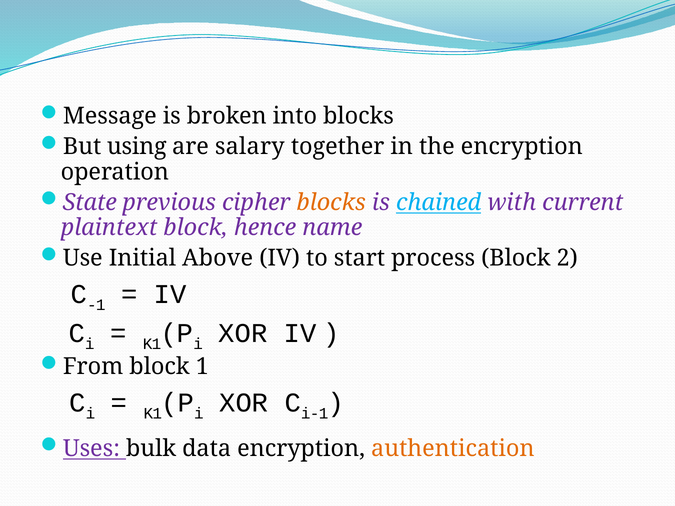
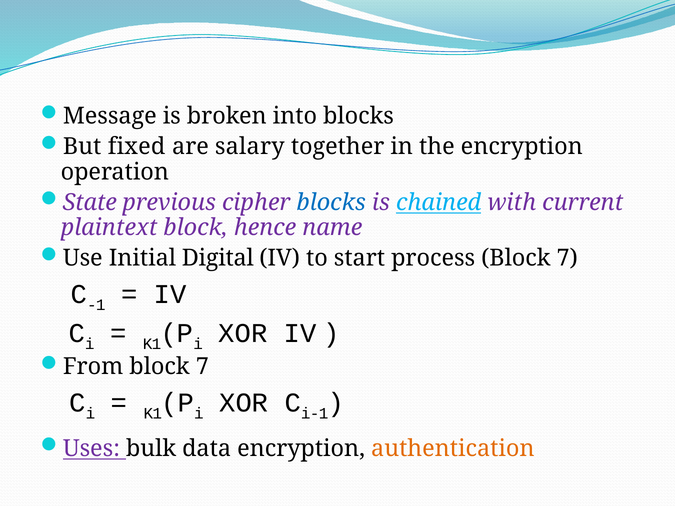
using: using -> fixed
blocks at (331, 202) colour: orange -> blue
Above: Above -> Digital
process Block 2: 2 -> 7
From block 1: 1 -> 7
